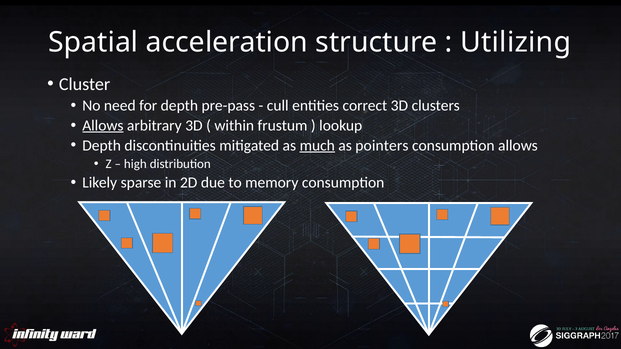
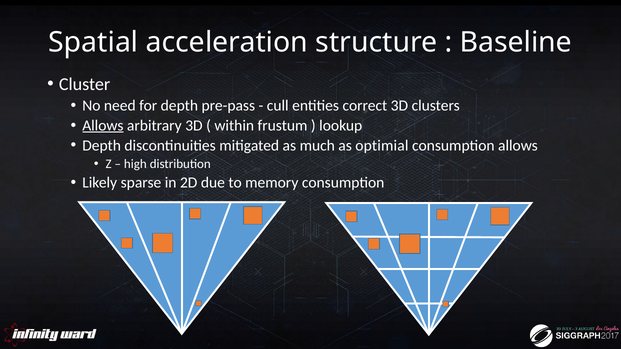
Utilizing: Utilizing -> Baseline
much underline: present -> none
pointers: pointers -> optimial
